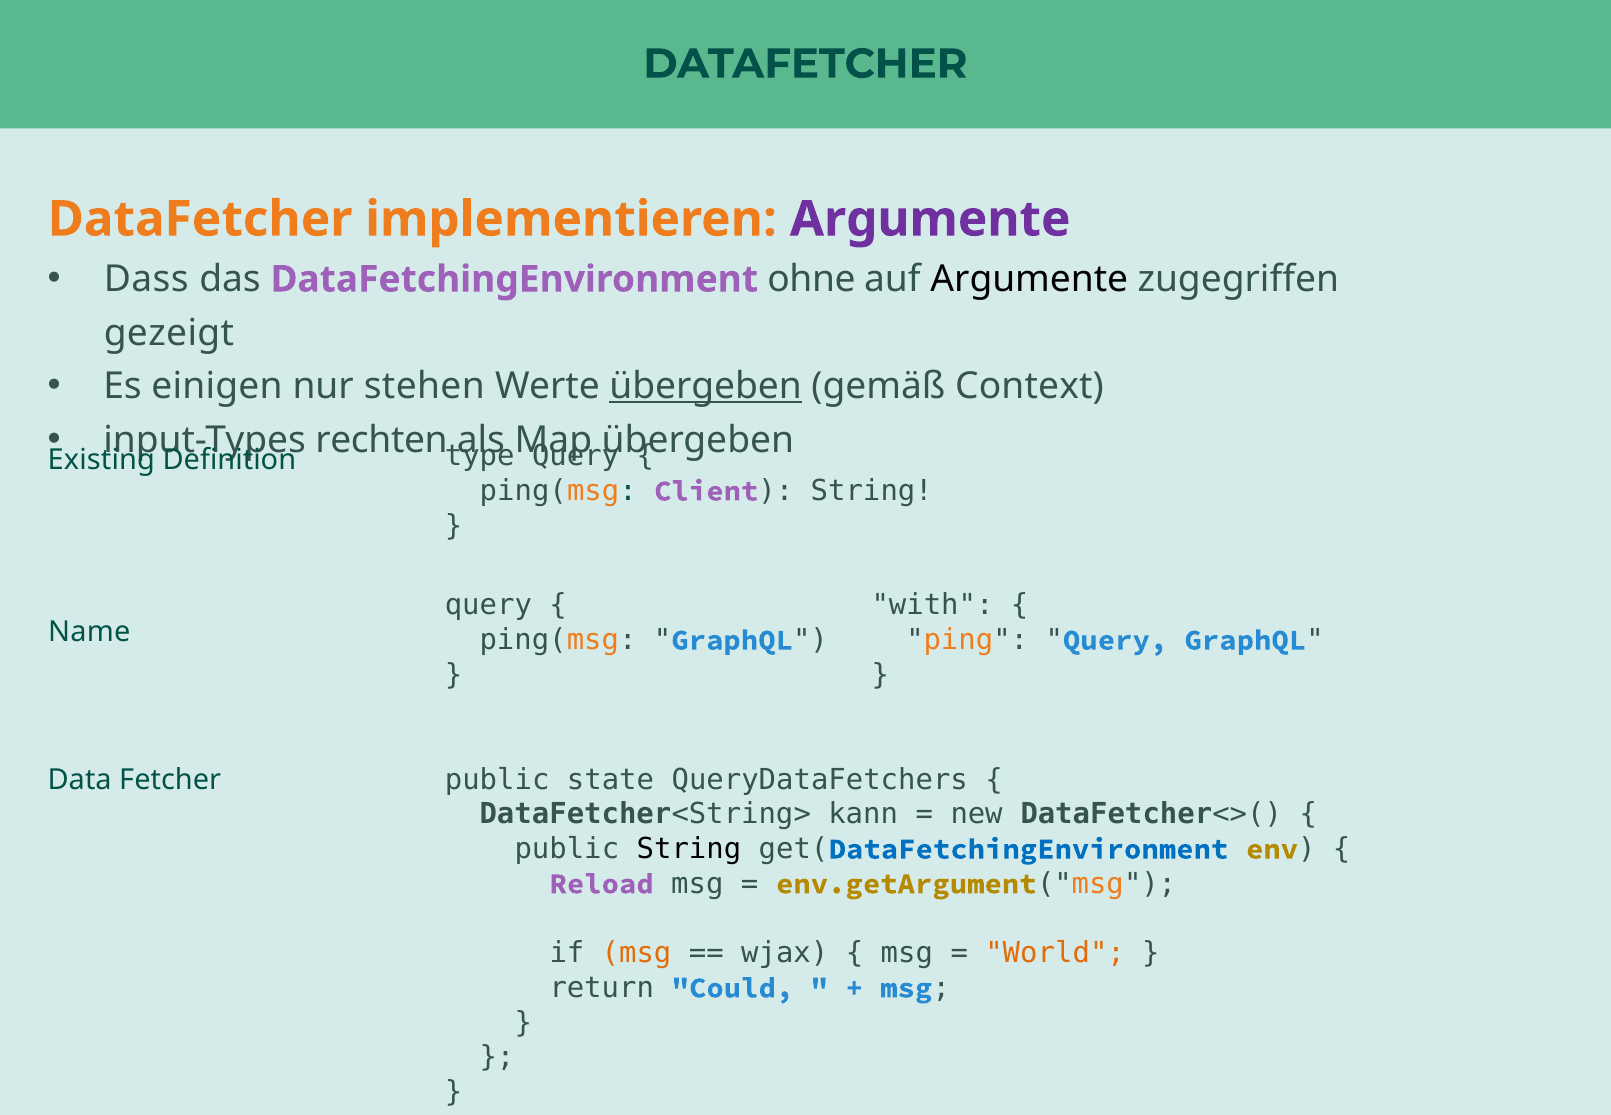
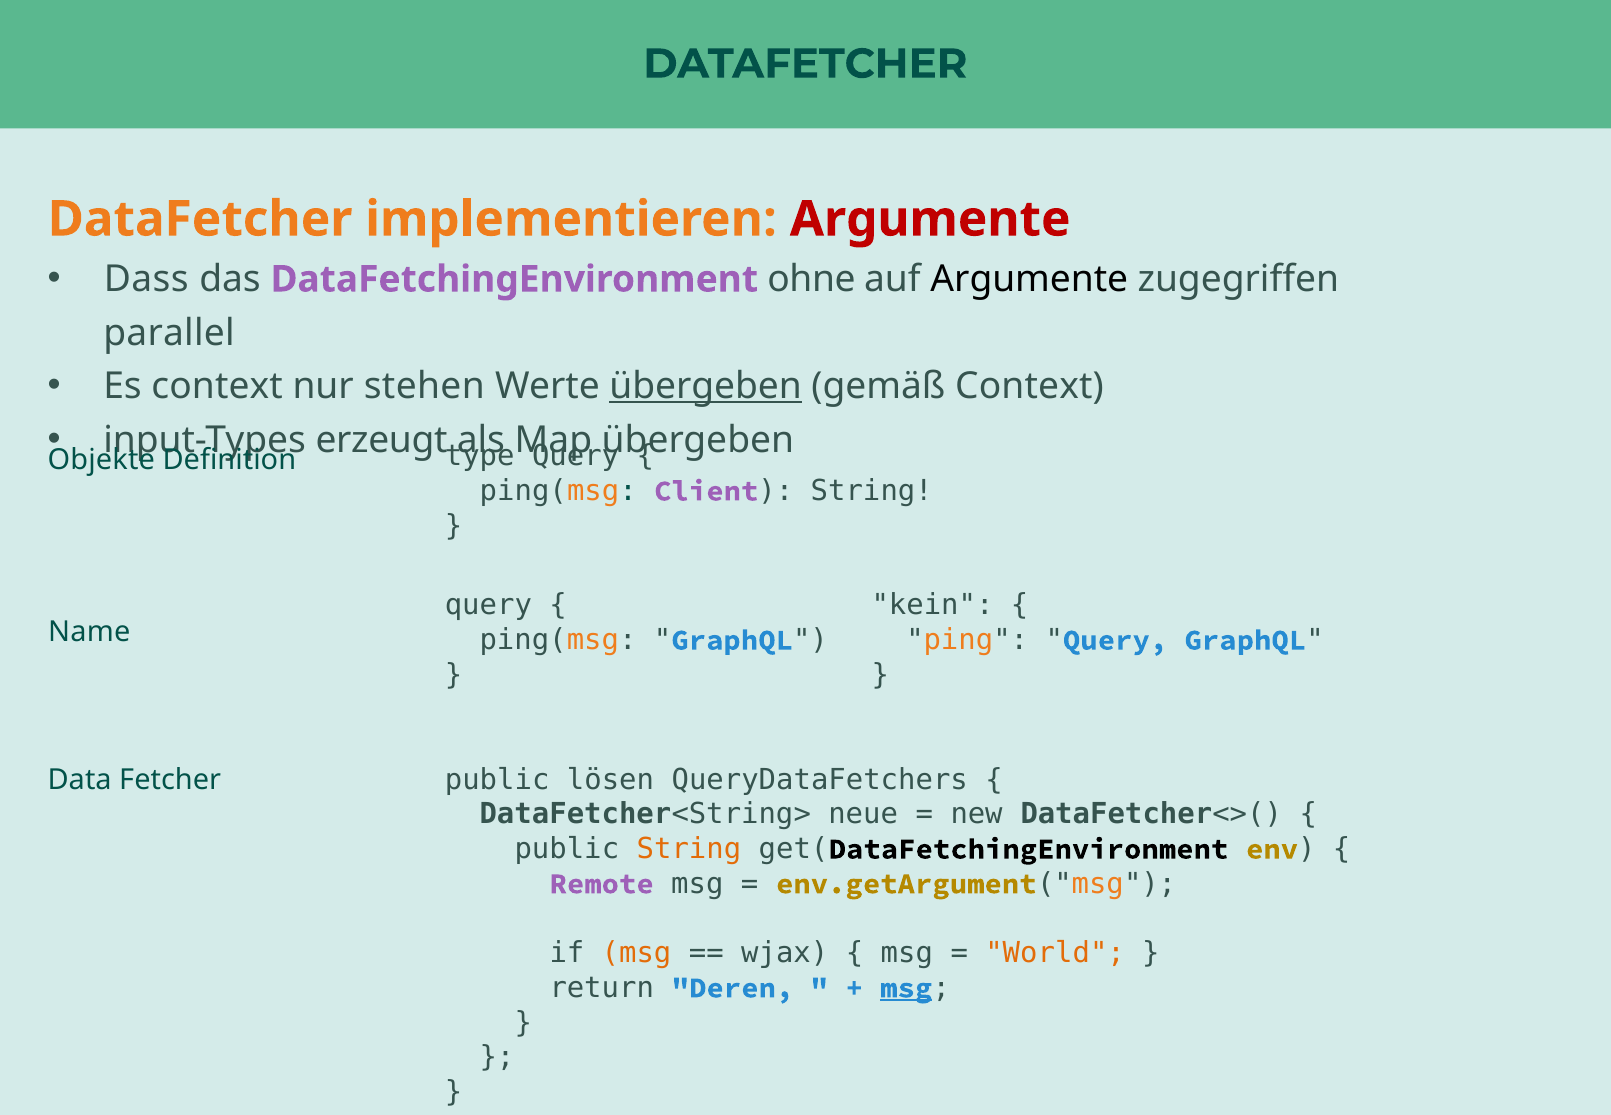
Argumente at (930, 219) colour: purple -> red
gezeigt: gezeigt -> parallel
Es einigen: einigen -> context
rechten: rechten -> erzeugt
Existing: Existing -> Objekte
with: with -> kein
state: state -> lösen
kann: kann -> neue
String at (689, 849) colour: black -> orange
DataFetchingEnvironment at (1028, 849) colour: blue -> black
Reload: Reload -> Remote
Could: Could -> Deren
msg at (906, 988) underline: none -> present
